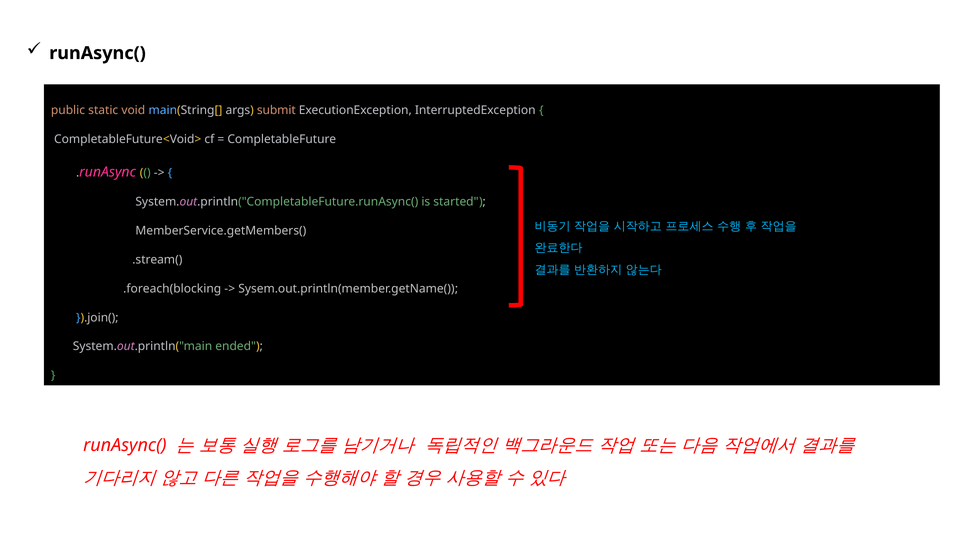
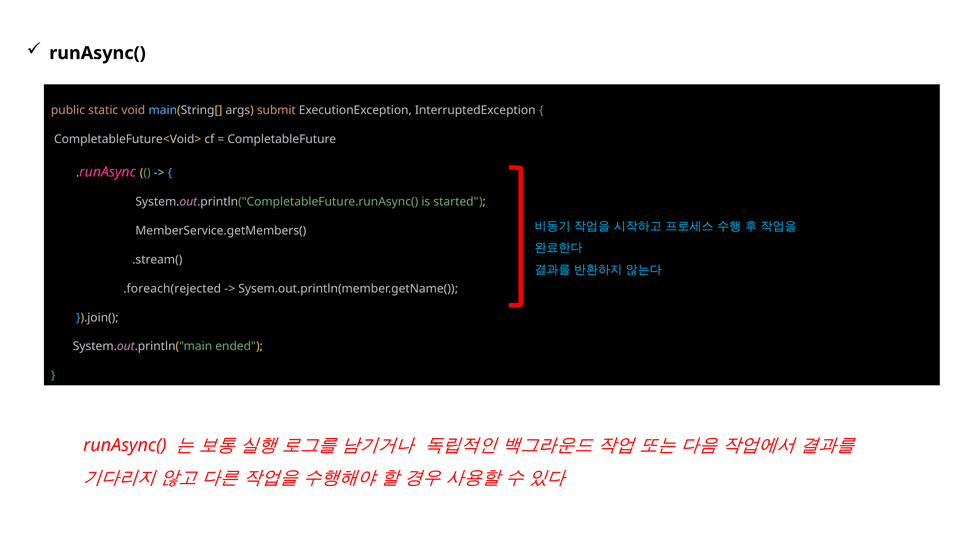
.foreach(blocking: .foreach(blocking -> .foreach(rejected
